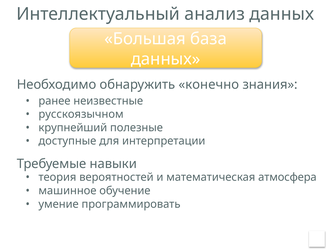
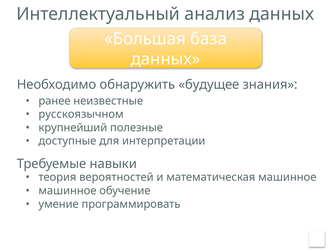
конечно: конечно -> будущее
математическая атмосфера: атмосфера -> машинное
